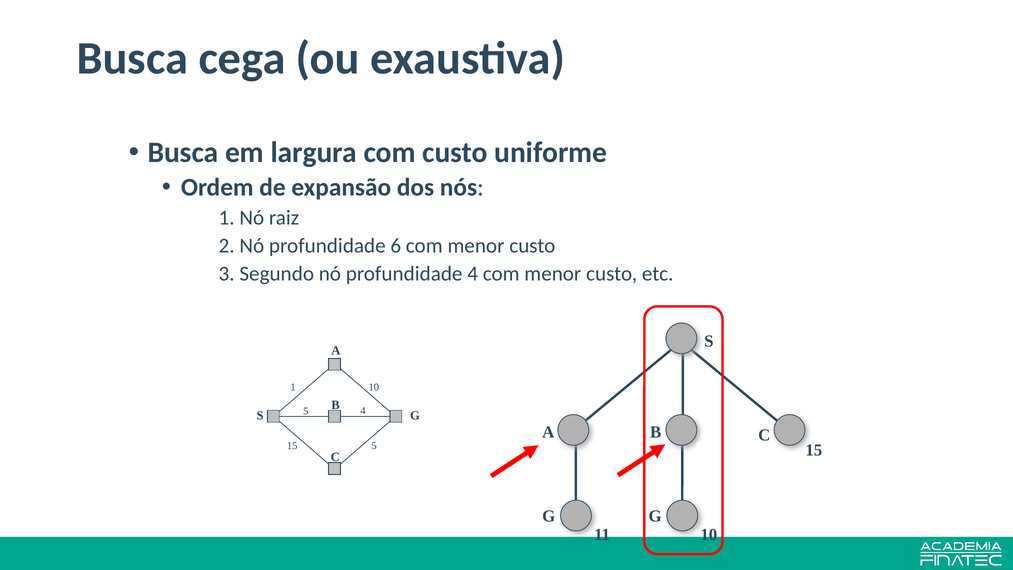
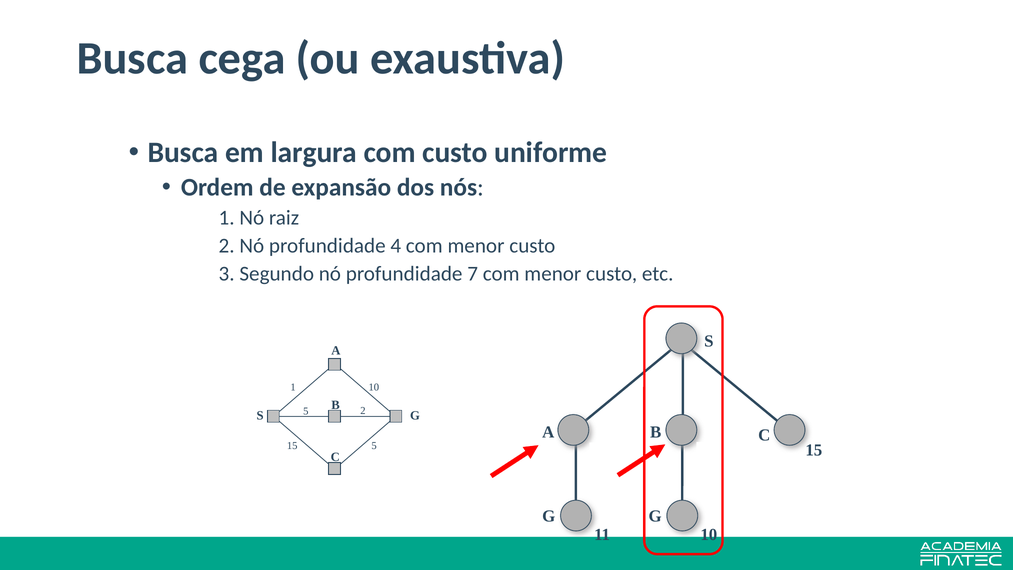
6: 6 -> 4
profundidade 4: 4 -> 7
5 4: 4 -> 2
